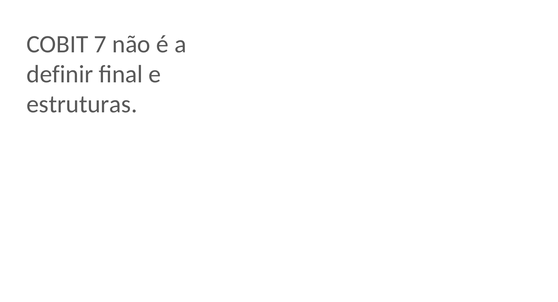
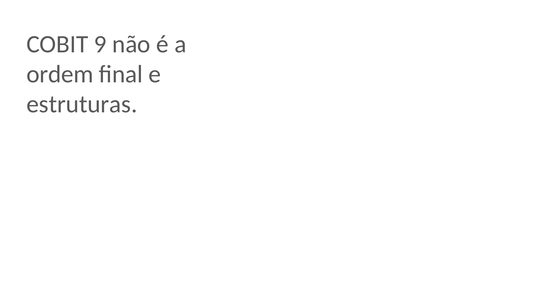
7: 7 -> 9
definir: definir -> ordem
